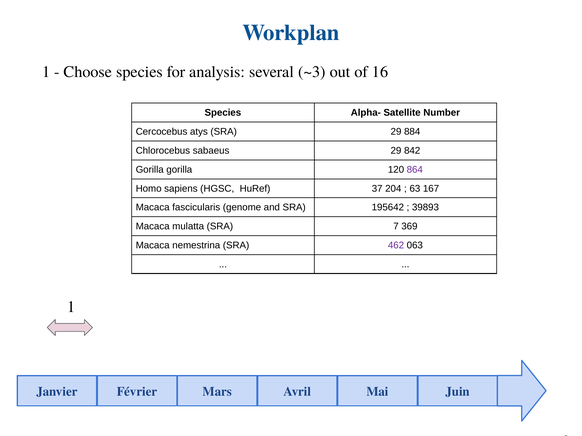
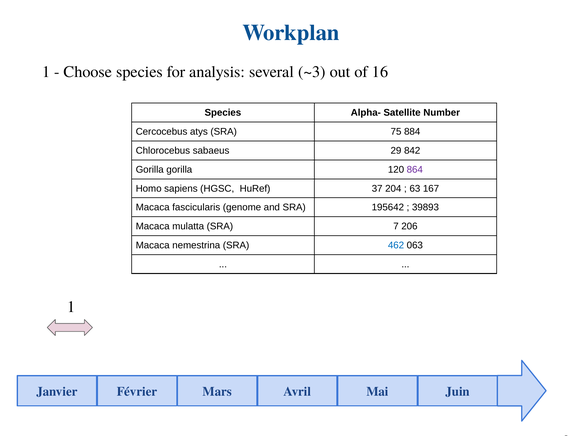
SRA 29: 29 -> 75
369: 369 -> 206
462 colour: purple -> blue
